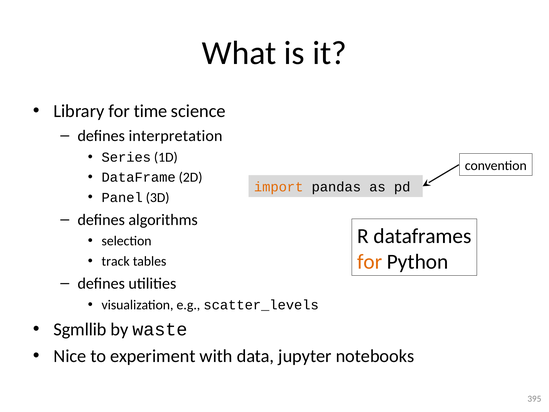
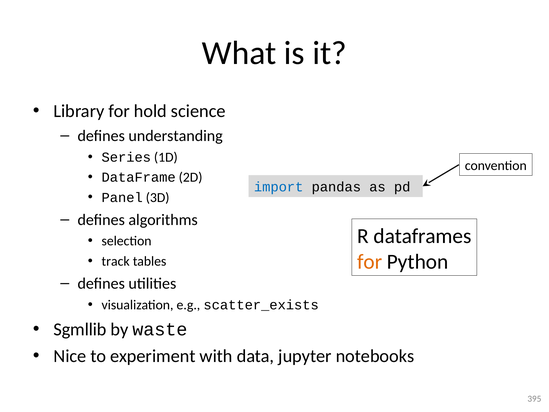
time: time -> hold
interpretation: interpretation -> understanding
import colour: orange -> blue
scatter_levels: scatter_levels -> scatter_exists
